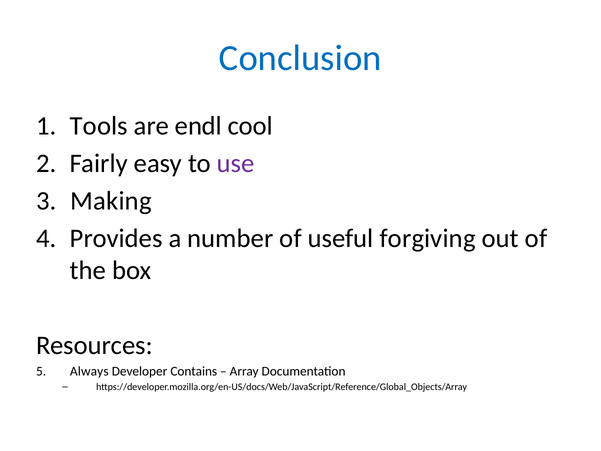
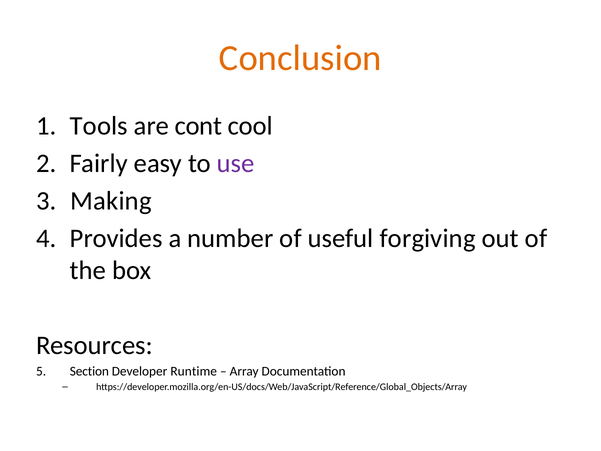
Conclusion colour: blue -> orange
endl: endl -> cont
Always: Always -> Section
Contains: Contains -> Runtime
